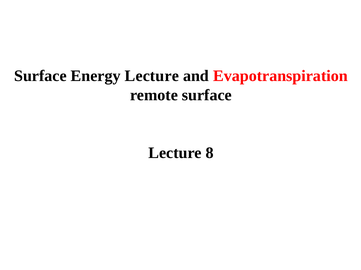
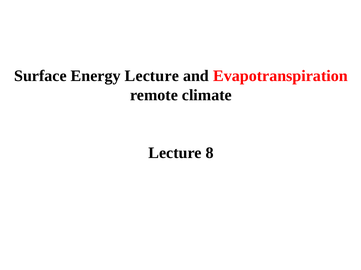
remote surface: surface -> climate
